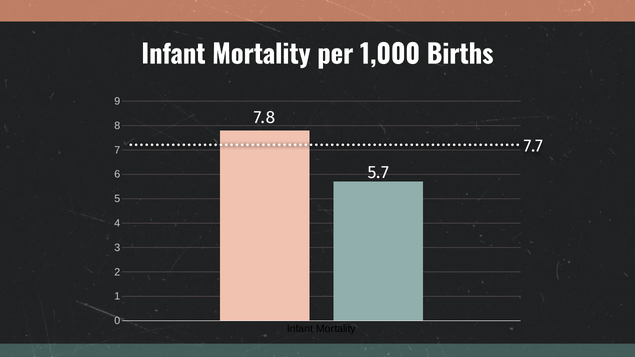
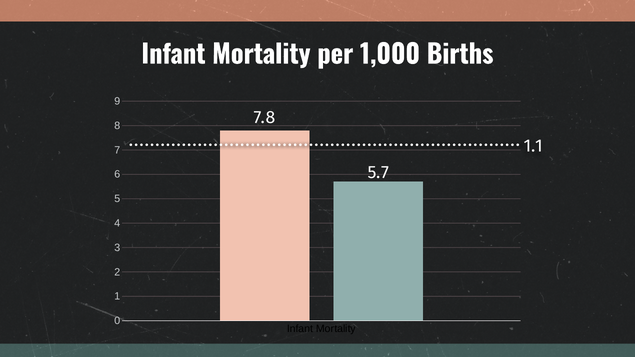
7.7: 7.7 -> 1.1
